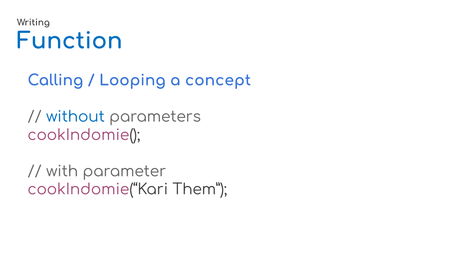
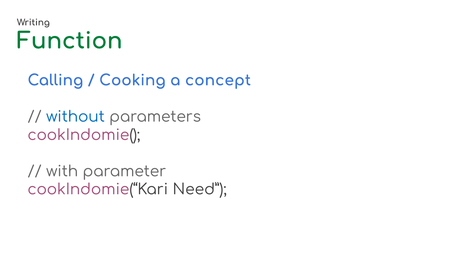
Function colour: blue -> green
Looping: Looping -> Cooking
Them: Them -> Need
